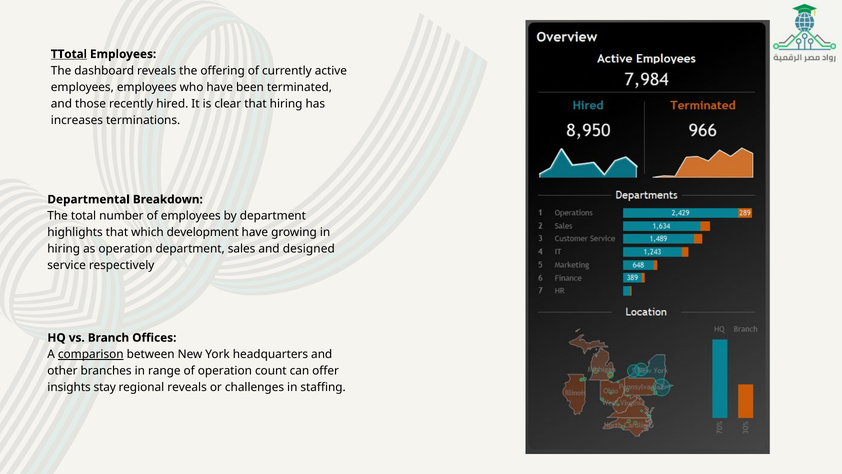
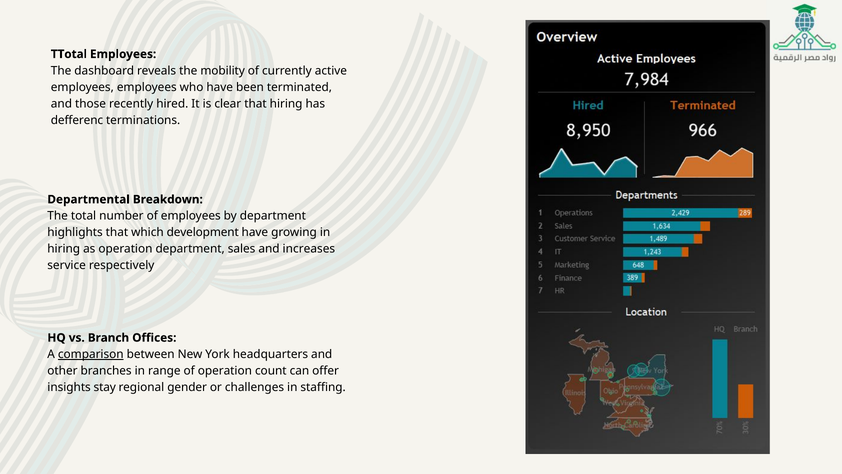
TTotal underline: present -> none
offering: offering -> mobility
increases: increases -> defferenc
designed: designed -> increases
regional reveals: reveals -> gender
